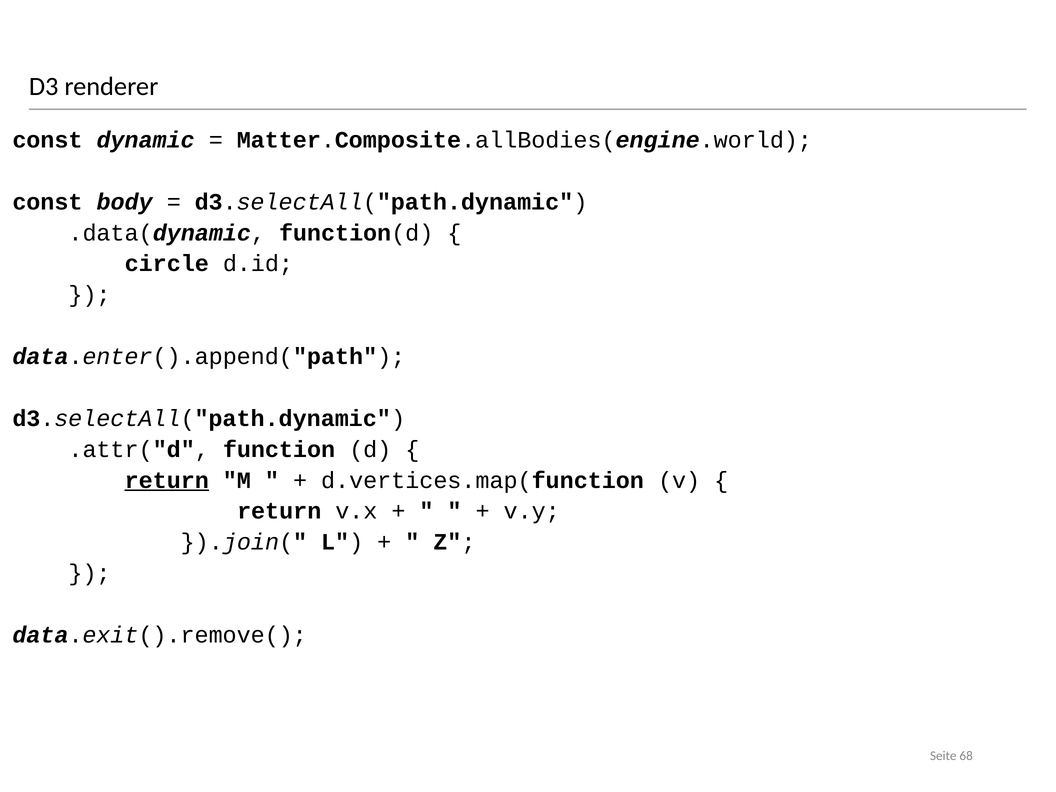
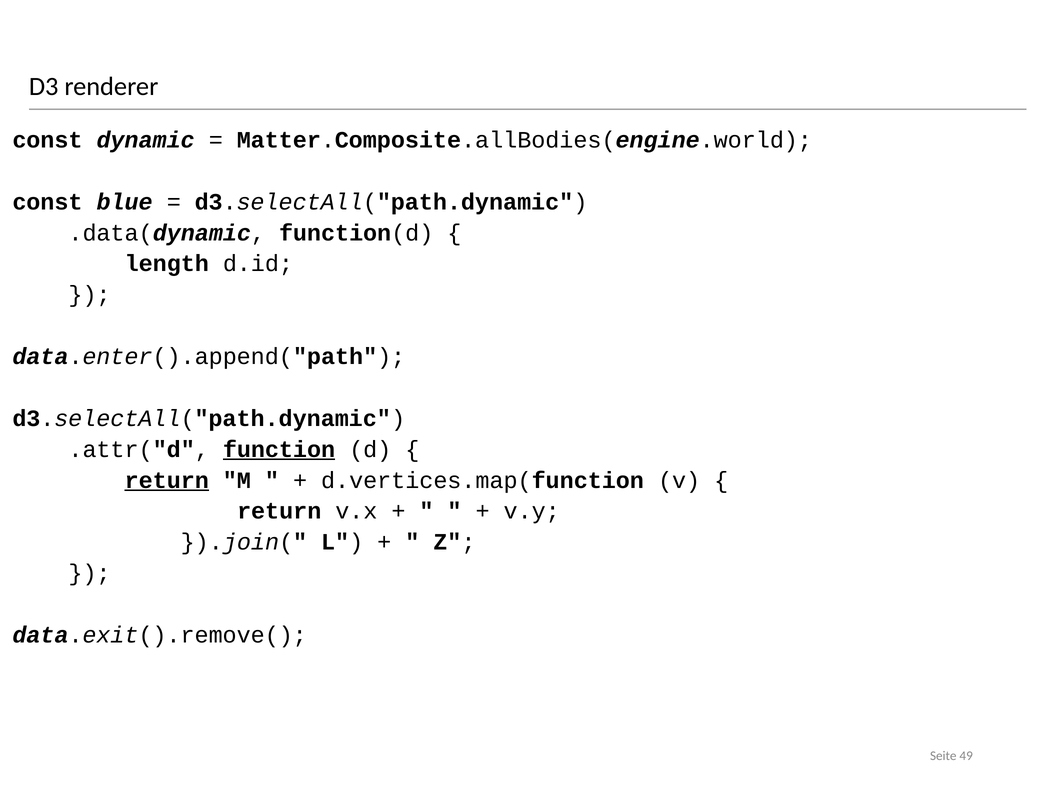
body: body -> blue
circle: circle -> length
function underline: none -> present
68: 68 -> 49
